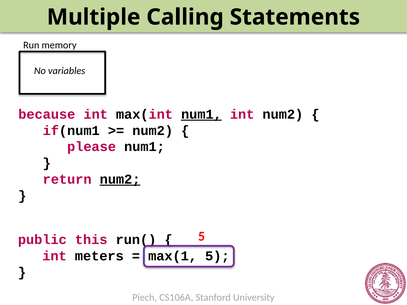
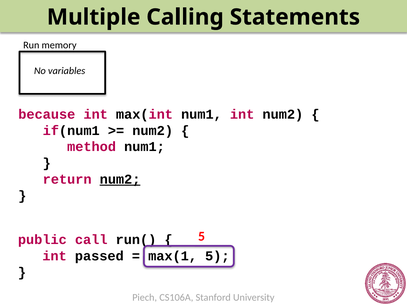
num1 at (201, 114) underline: present -> none
please: please -> method
this: this -> call
meters: meters -> passed
